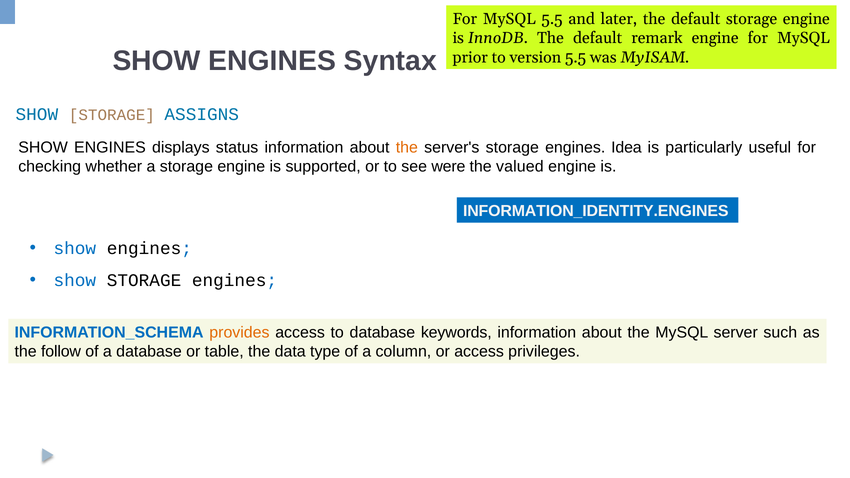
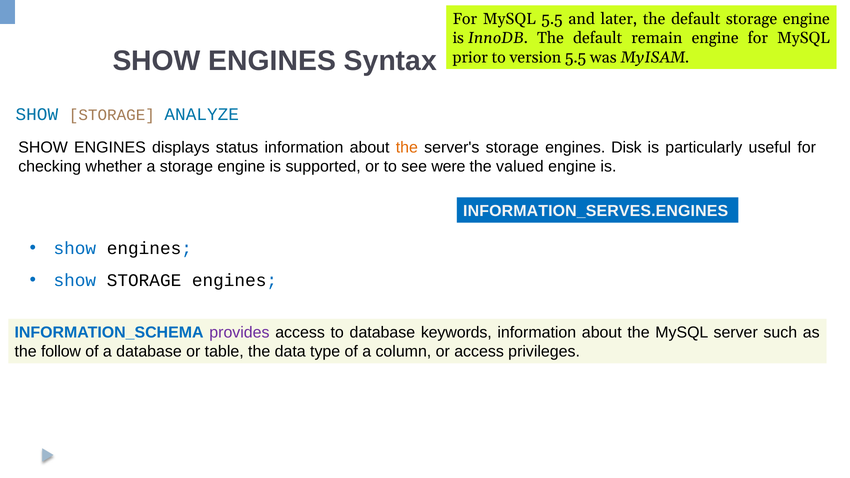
remark: remark -> remain
ASSIGNS: ASSIGNS -> ANALYZE
Idea: Idea -> Disk
INFORMATION_IDENTITY.ENGINES: INFORMATION_IDENTITY.ENGINES -> INFORMATION_SERVES.ENGINES
provides colour: orange -> purple
